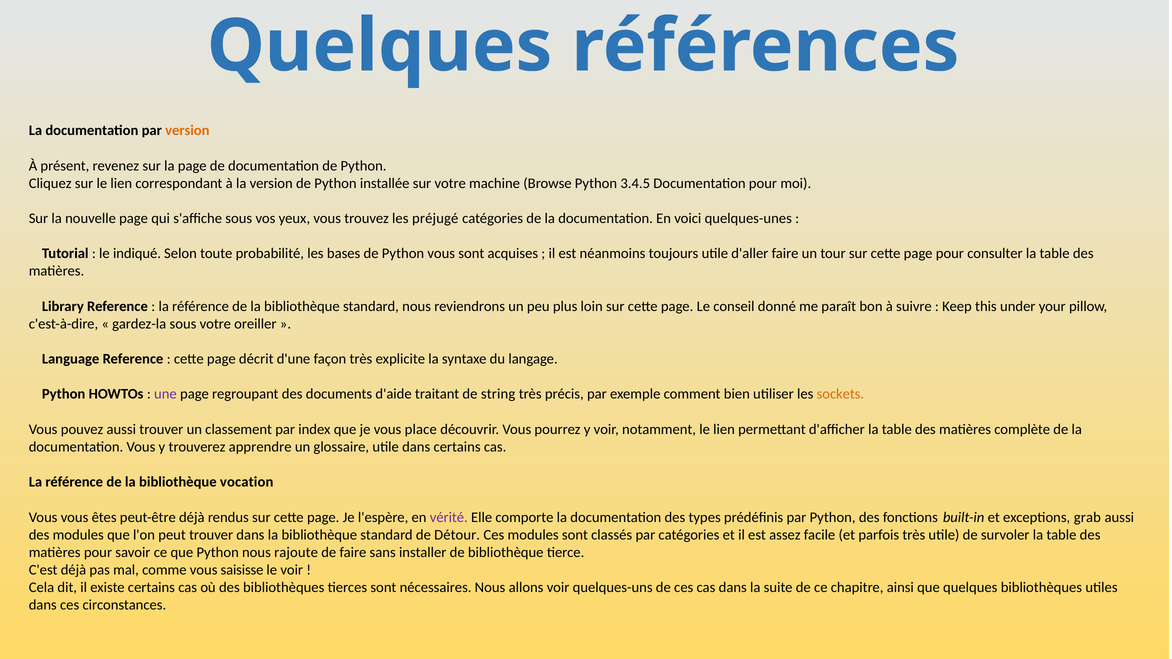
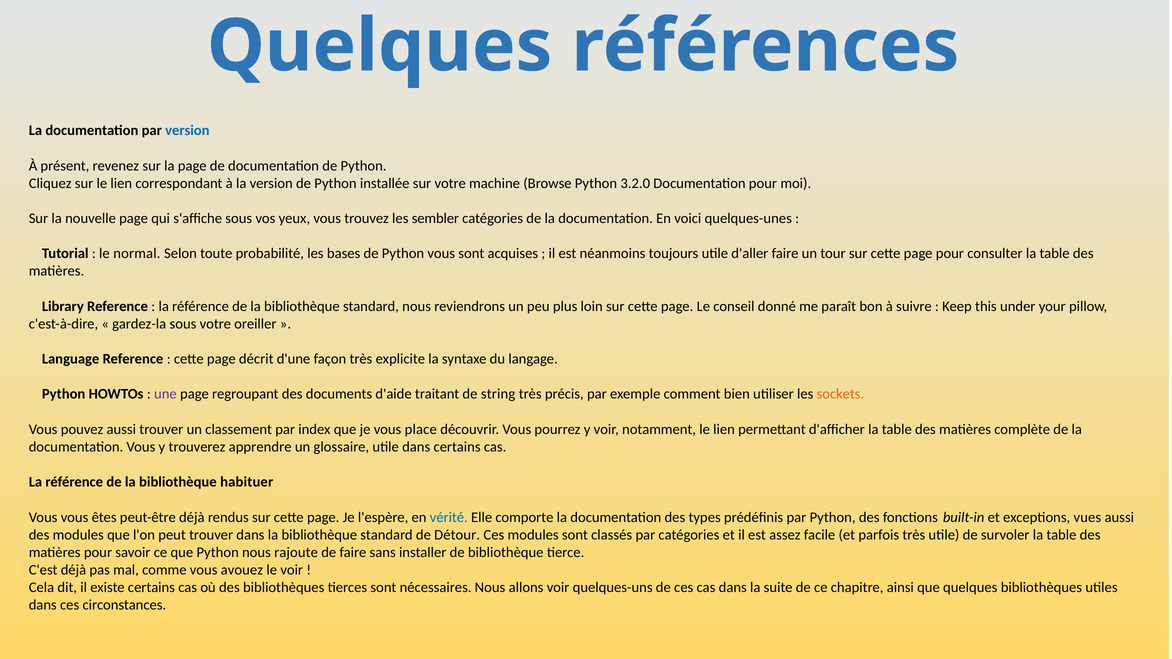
version at (187, 131) colour: orange -> blue
3.4.5: 3.4.5 -> 3.2.0
préjugé: préjugé -> sembler
indiqué: indiqué -> normal
vocation: vocation -> habituer
vérité colour: purple -> blue
grab: grab -> vues
saisisse: saisisse -> avouez
